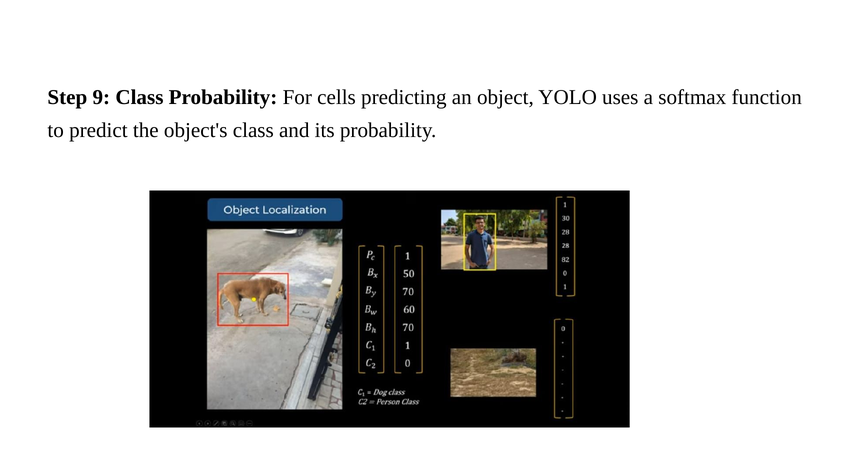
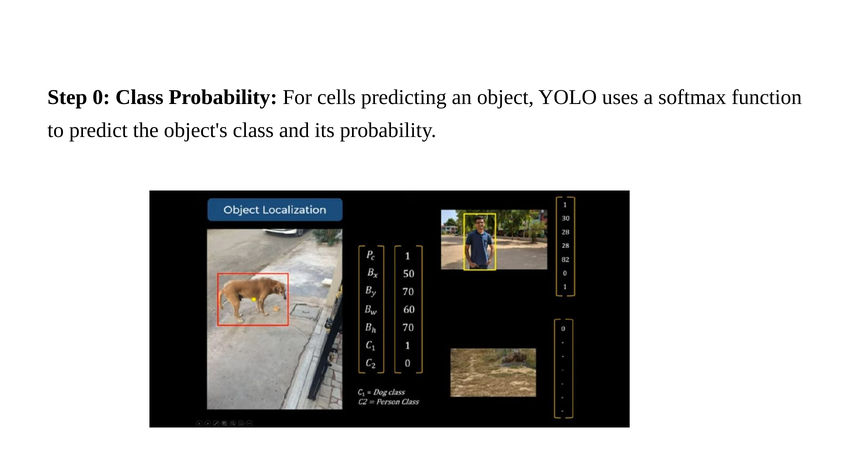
9: 9 -> 0
